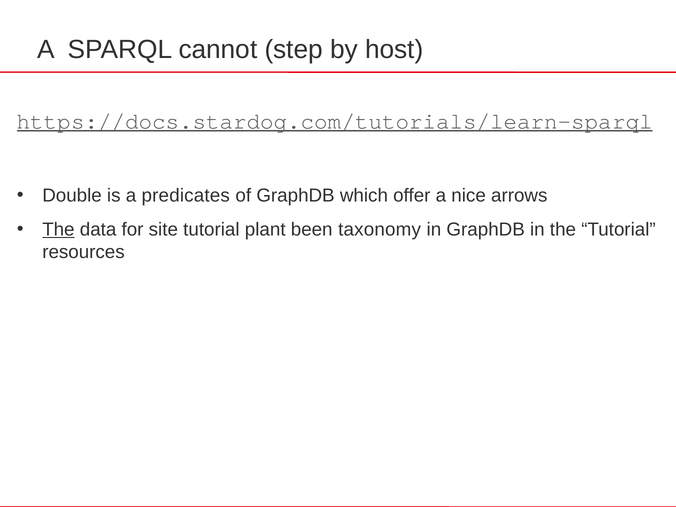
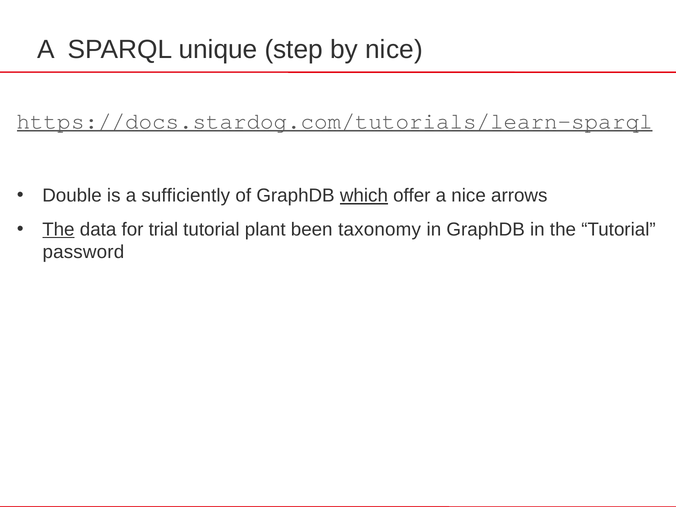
cannot: cannot -> unique
by host: host -> nice
predicates: predicates -> sufficiently
which underline: none -> present
site: site -> trial
resources: resources -> password
